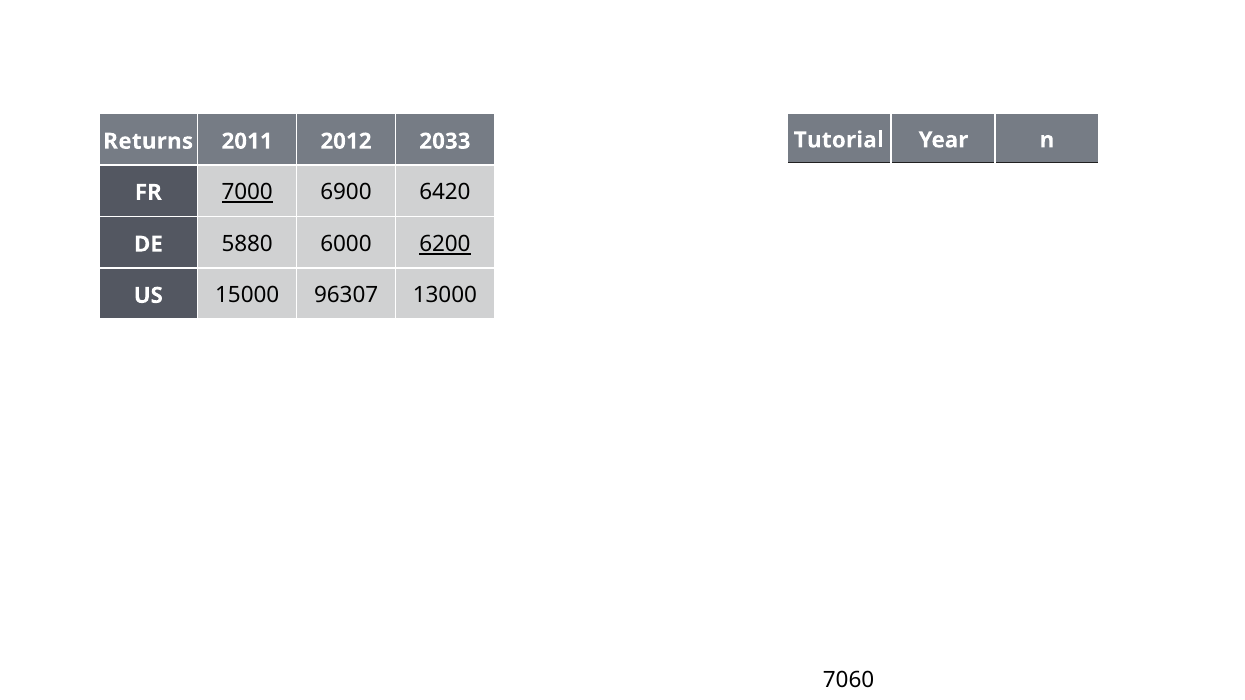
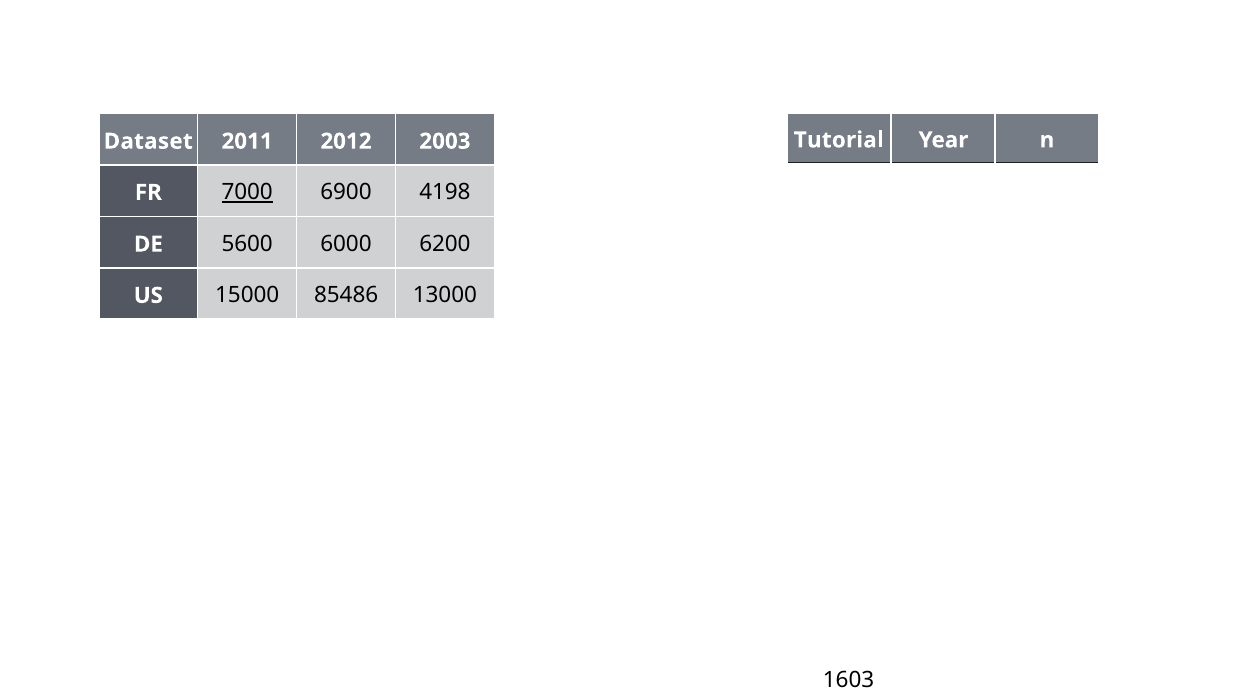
Returns: Returns -> Dataset
2033: 2033 -> 2003
6420: 6420 -> 4198
5880: 5880 -> 5600
6200 at (445, 244) underline: present -> none
96307: 96307 -> 85486
7060: 7060 -> 1603
